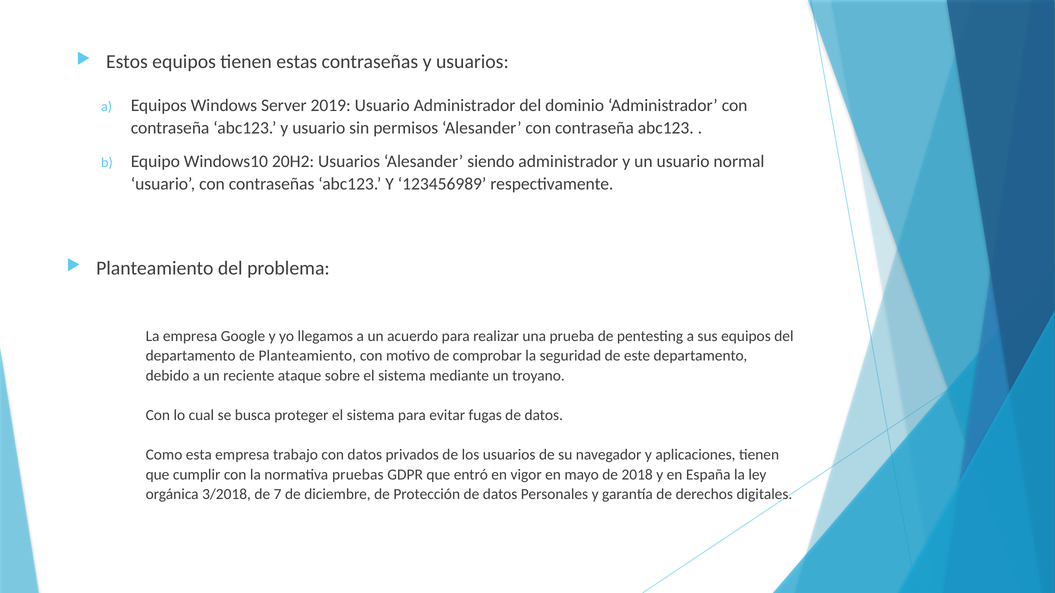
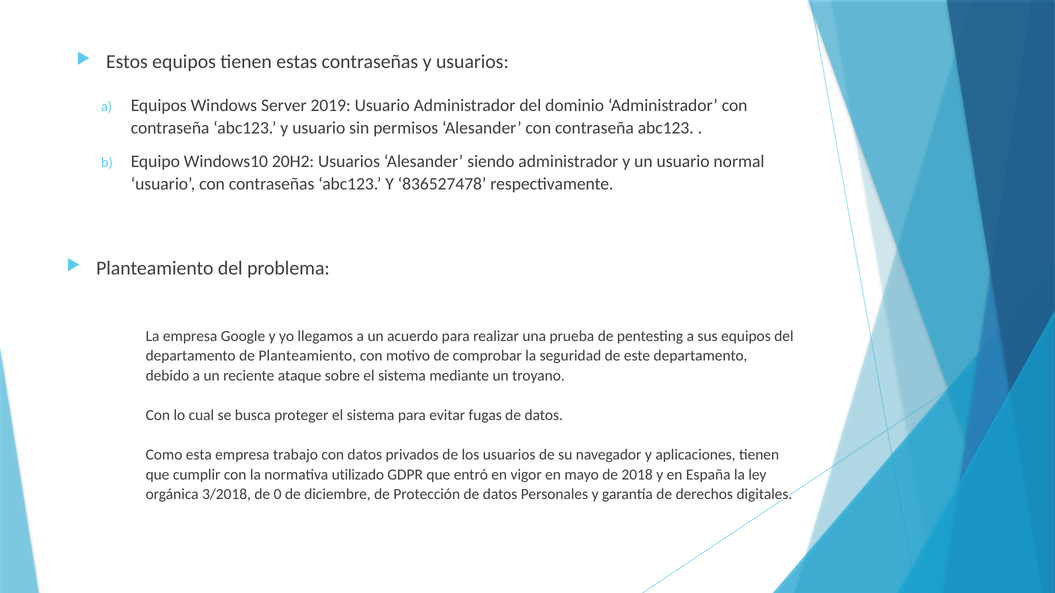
123456989: 123456989 -> 836527478
pruebas: pruebas -> utilizado
7: 7 -> 0
